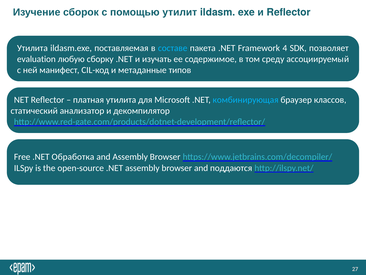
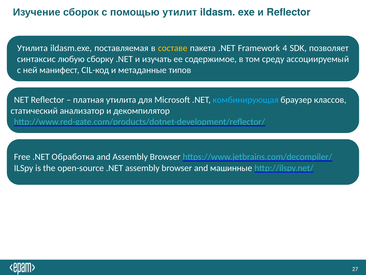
составе colour: light blue -> yellow
evaluation: evaluation -> синтаксис
поддаются: поддаются -> машинные
